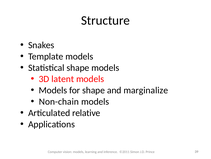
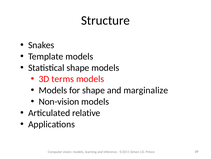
latent: latent -> terms
Non-chain: Non-chain -> Non-vision
